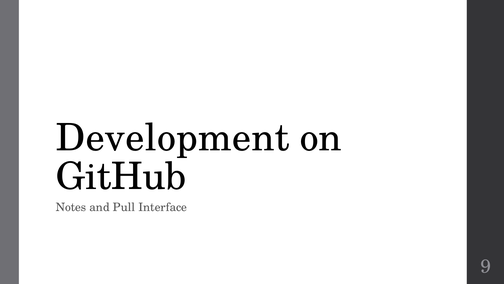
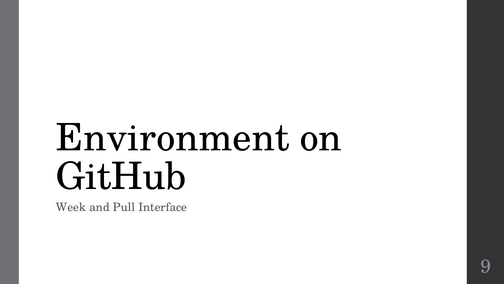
Development: Development -> Environment
Notes: Notes -> Week
